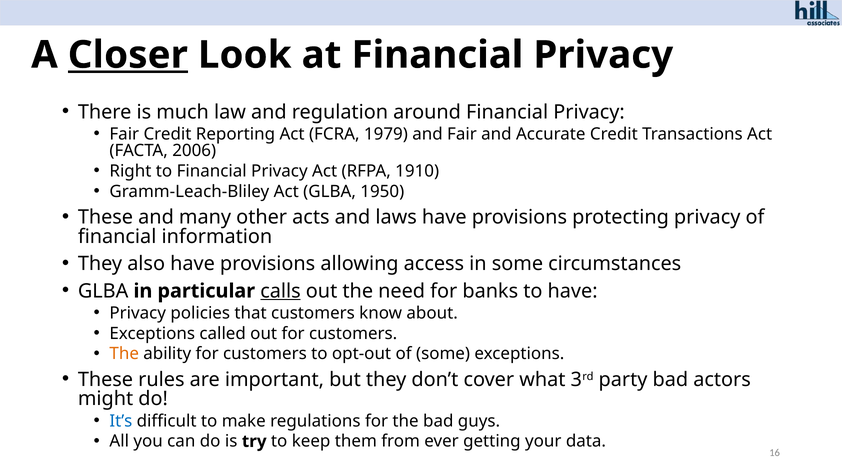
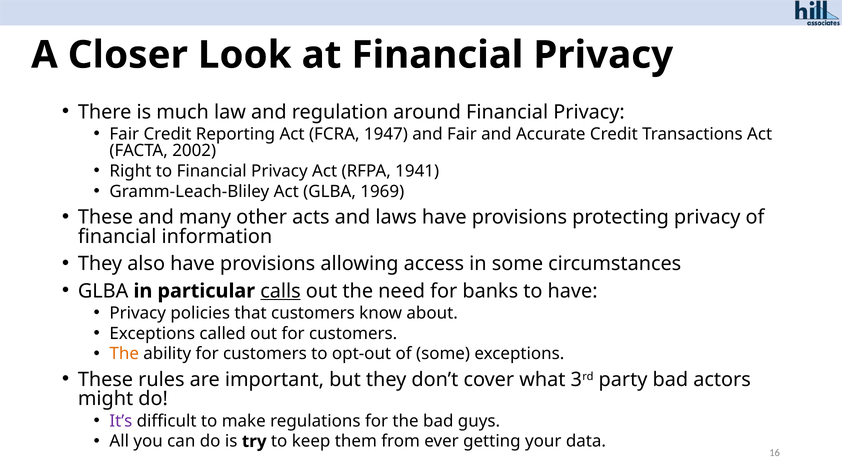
Closer underline: present -> none
1979: 1979 -> 1947
2006: 2006 -> 2002
1910: 1910 -> 1941
1950: 1950 -> 1969
It’s colour: blue -> purple
